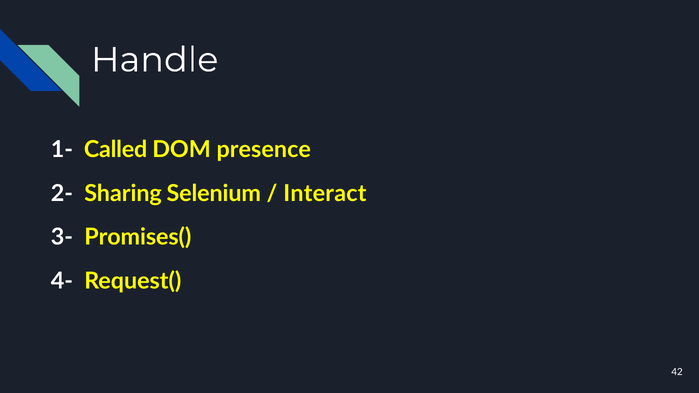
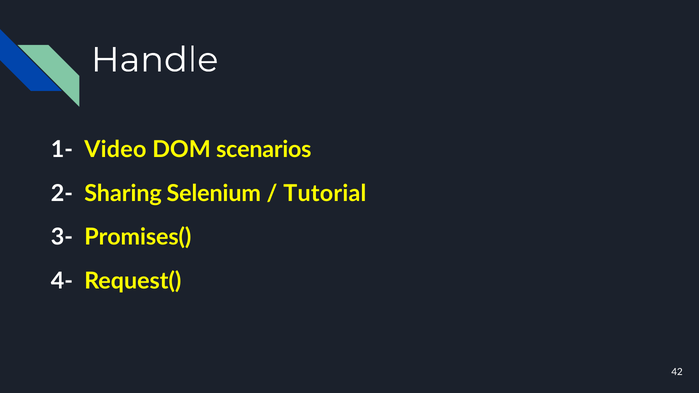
Called: Called -> Video
presence: presence -> scenarios
Interact: Interact -> Tutorial
